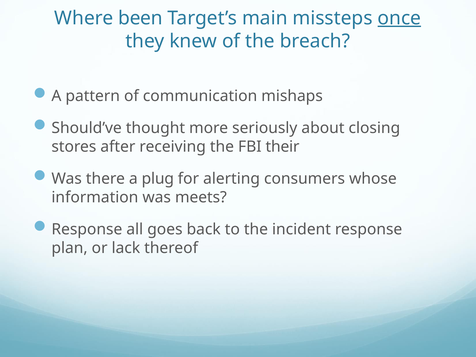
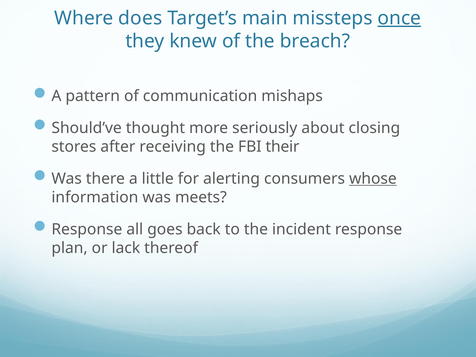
been: been -> does
plug: plug -> little
whose underline: none -> present
